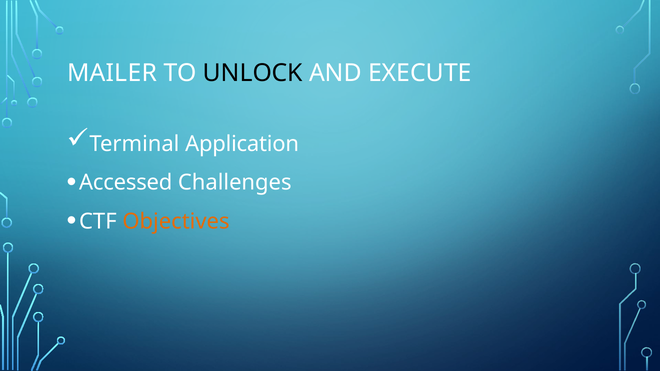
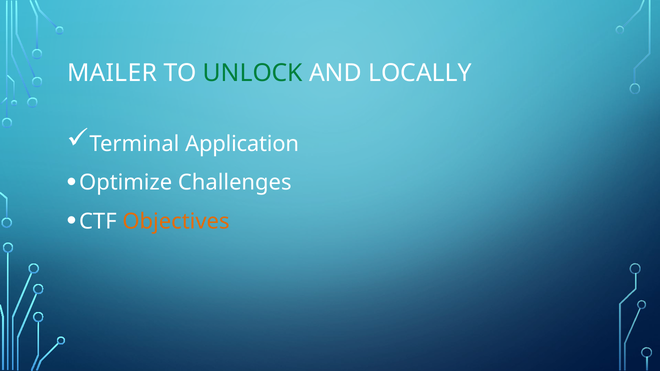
UNLOCK colour: black -> green
EXECUTE: EXECUTE -> LOCALLY
Accessed: Accessed -> Optimize
